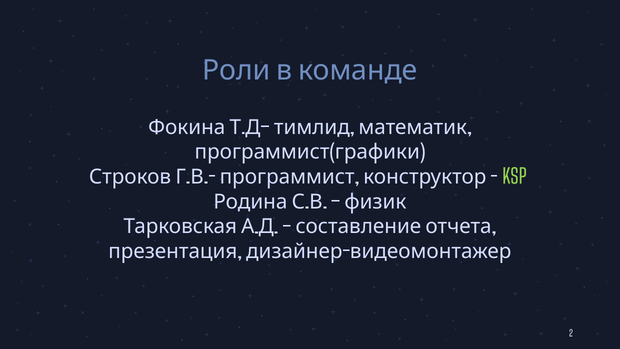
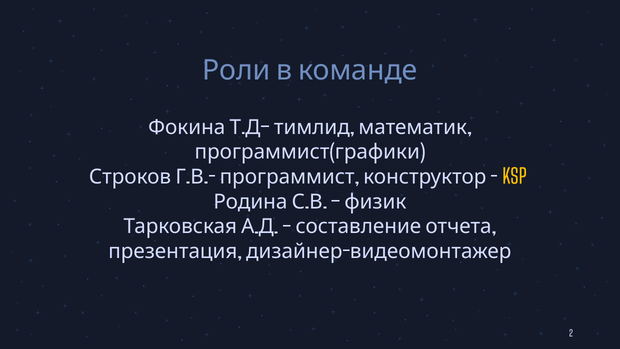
KSP colour: light green -> yellow
